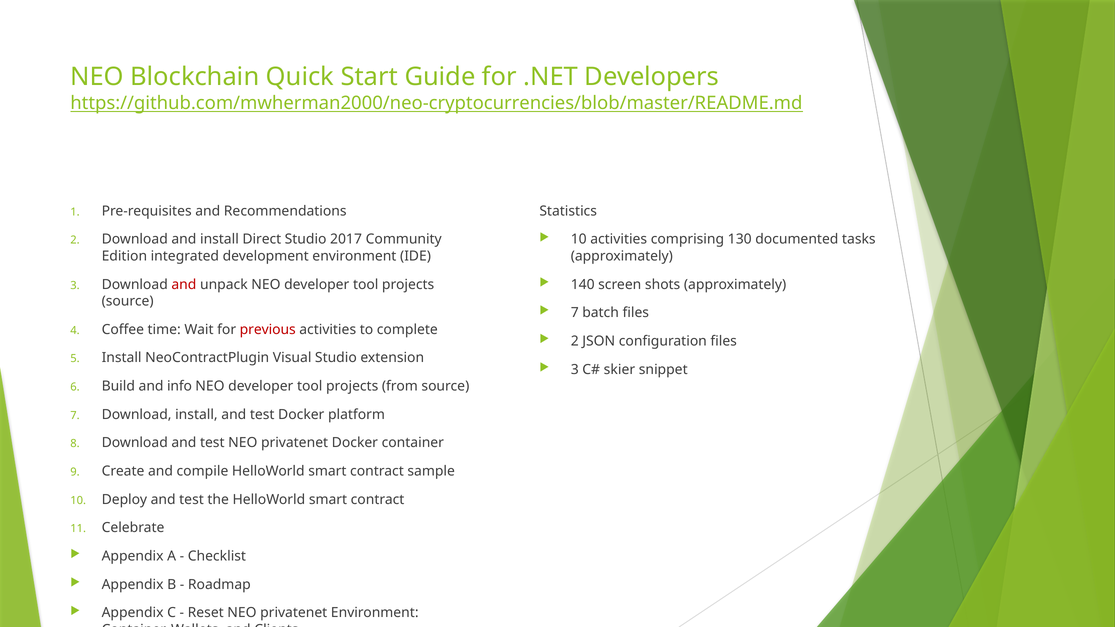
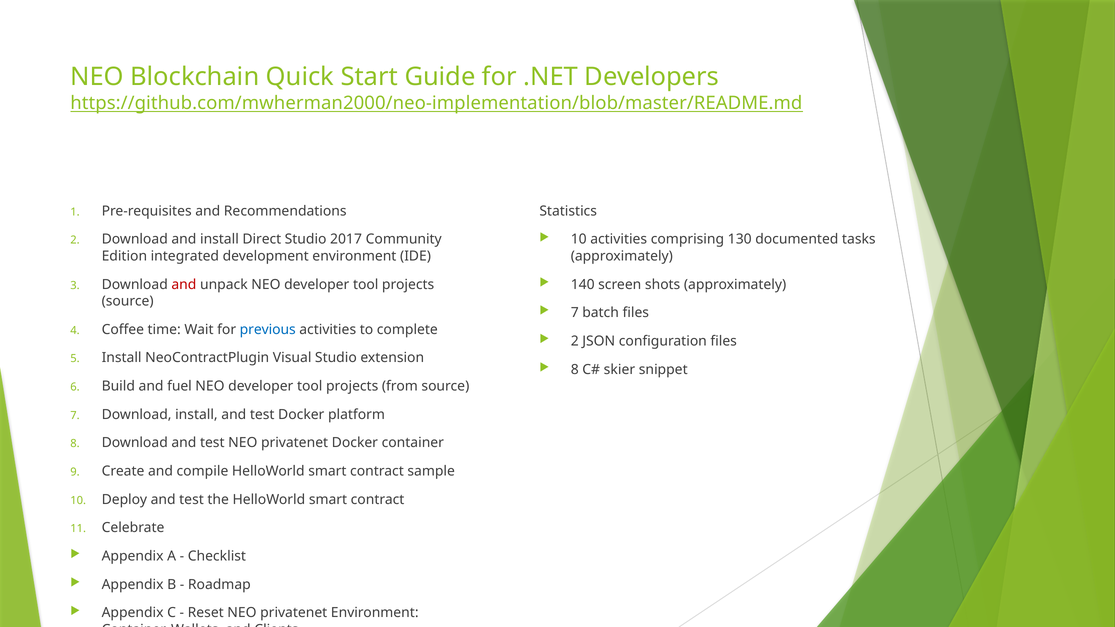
https://github.com/mwherman2000/neo-cryptocurrencies/blob/master/README.md: https://github.com/mwherman2000/neo-cryptocurrencies/blob/master/README.md -> https://github.com/mwherman2000/neo-implementation/blob/master/README.md
previous colour: red -> blue
3 at (575, 370): 3 -> 8
info: info -> fuel
